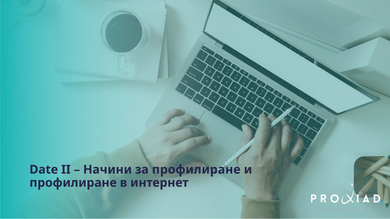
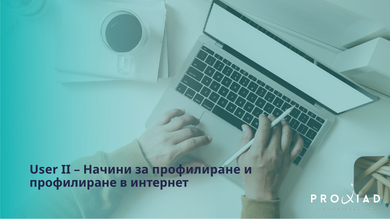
Date: Date -> User
